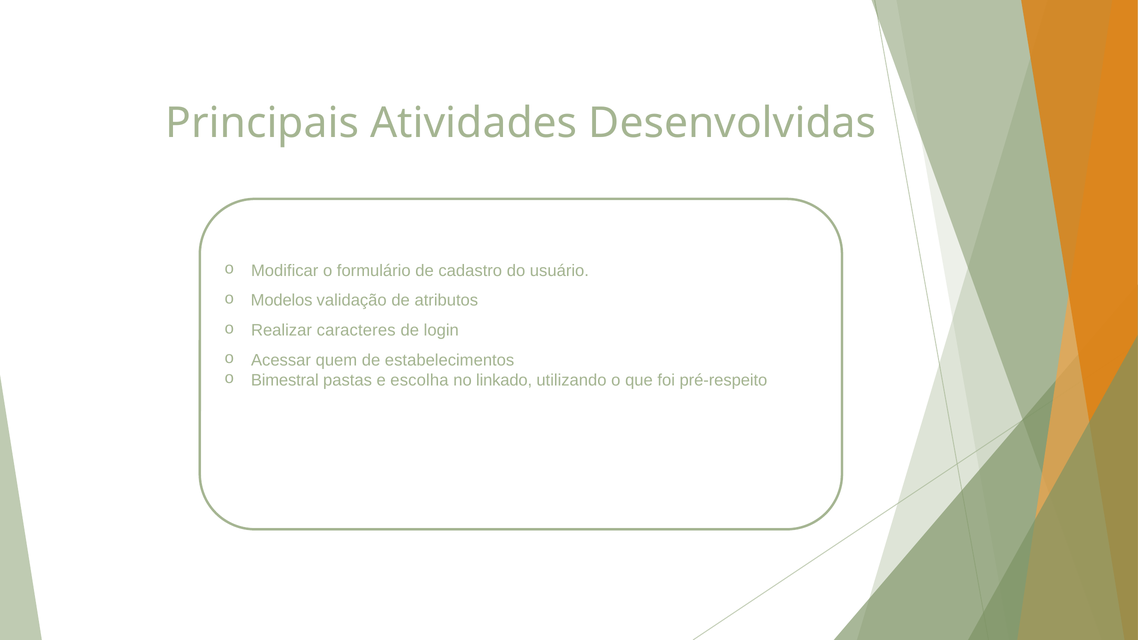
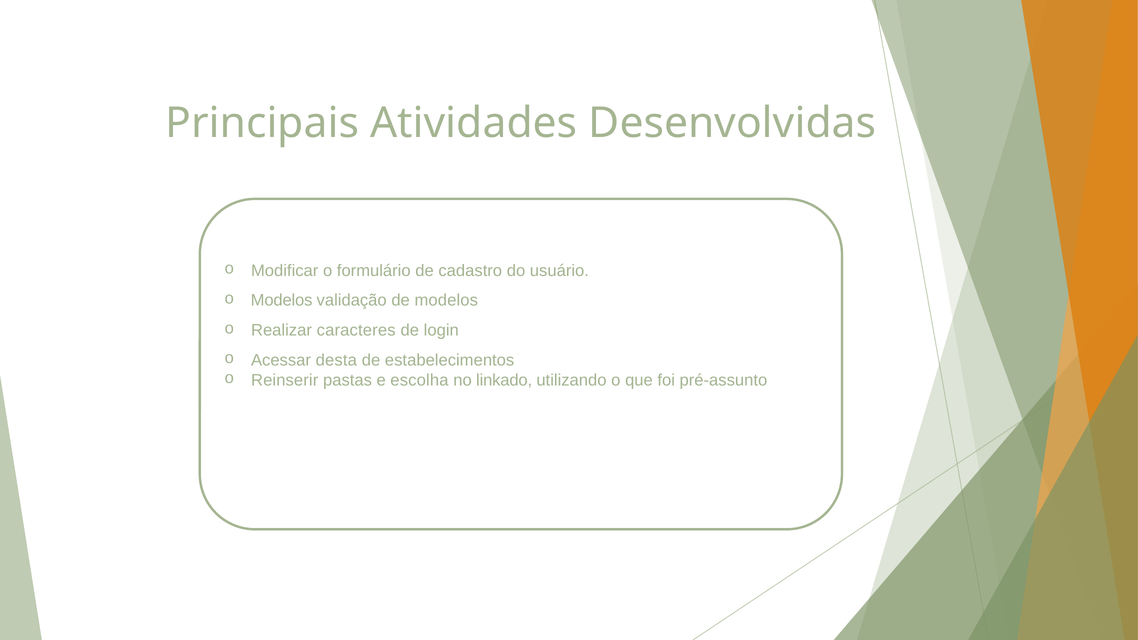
de atributos: atributos -> modelos
quem: quem -> desta
Bimestral: Bimestral -> Reinserir
pré-respeito: pré-respeito -> pré-assunto
